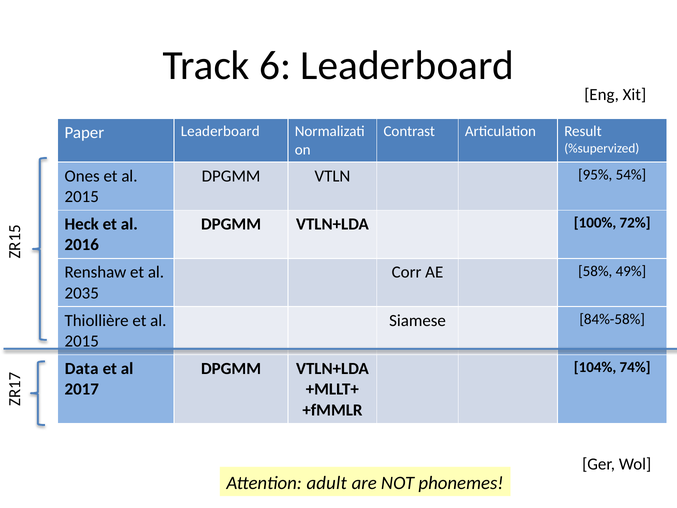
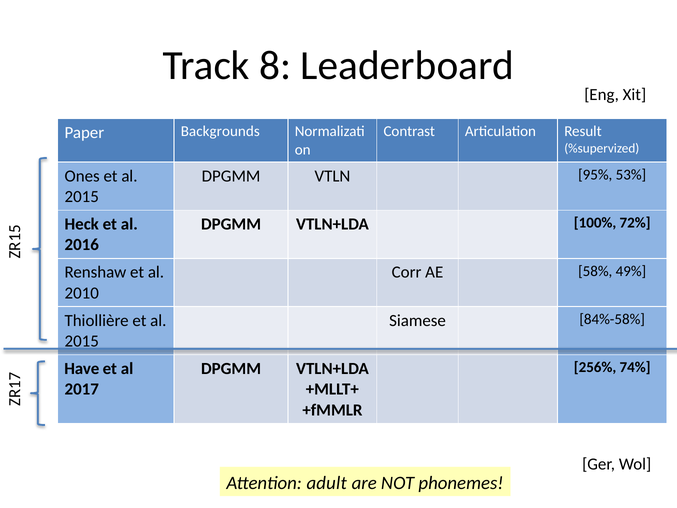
6: 6 -> 8
Paper Leaderboard: Leaderboard -> Backgrounds
54%: 54% -> 53%
2035: 2035 -> 2010
104%: 104% -> 256%
Data: Data -> Have
